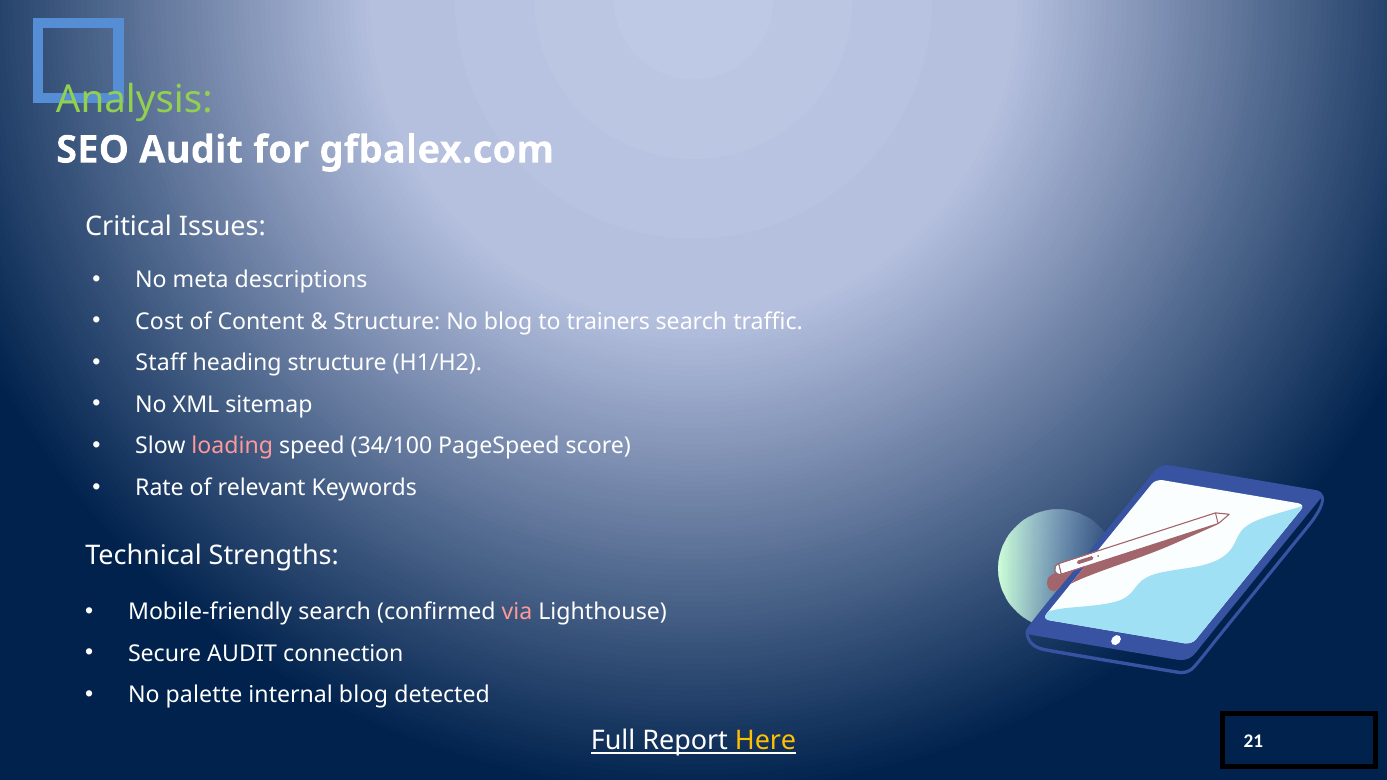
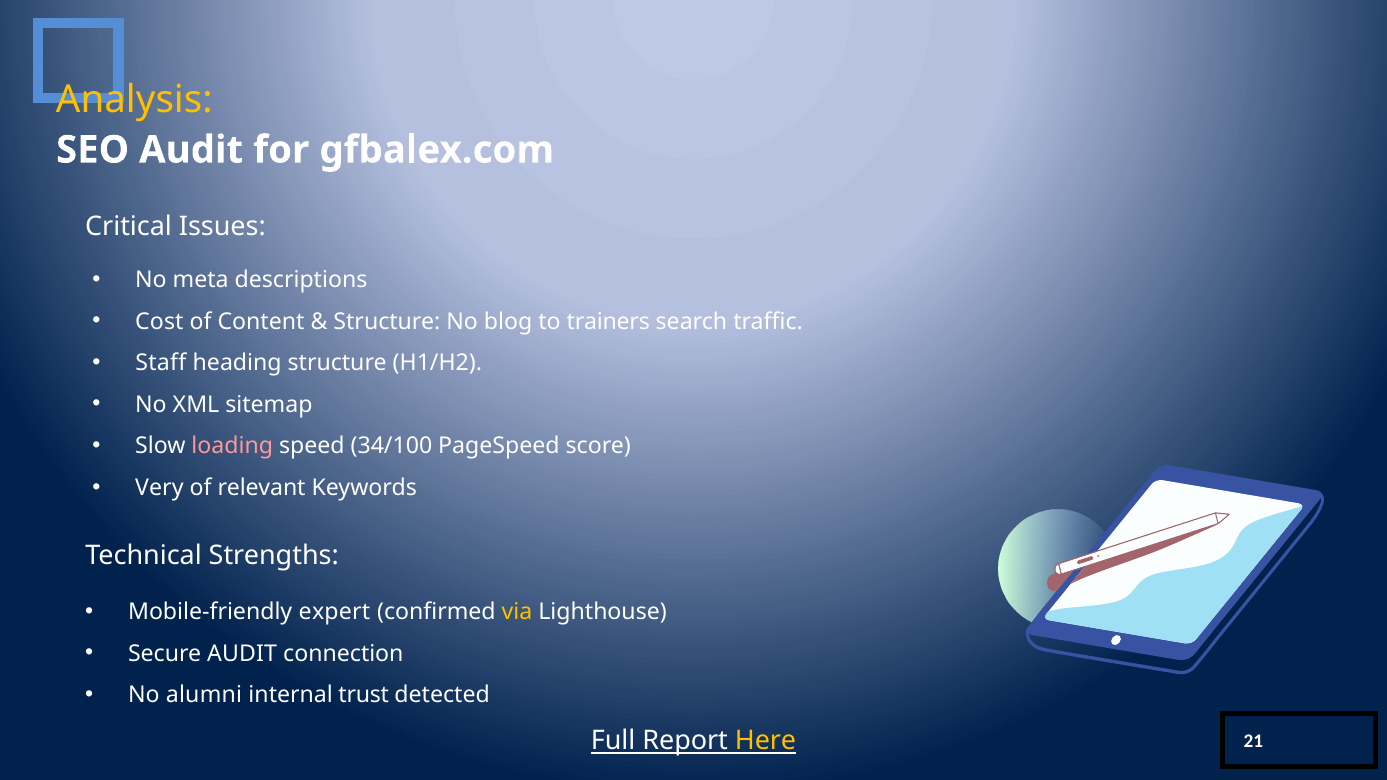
Analysis colour: light green -> yellow
Rate: Rate -> Very
Mobile-friendly search: search -> expert
via colour: pink -> yellow
palette: palette -> alumni
internal blog: blog -> trust
